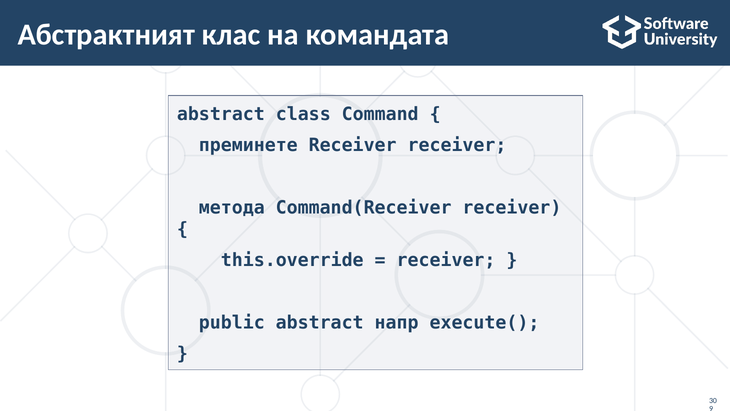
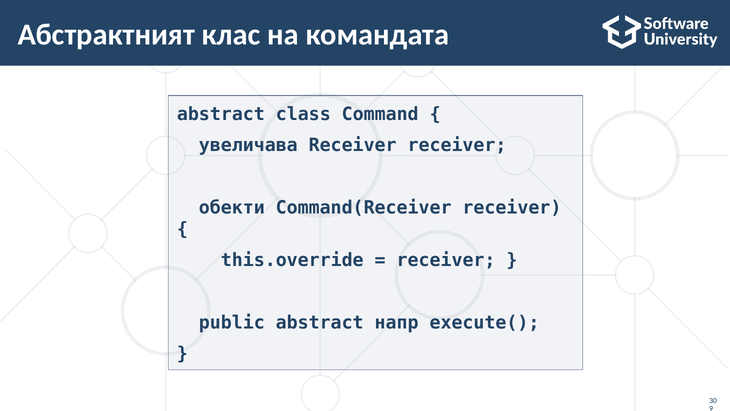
преминете: преминете -> увеличава
метода: метода -> обекти
